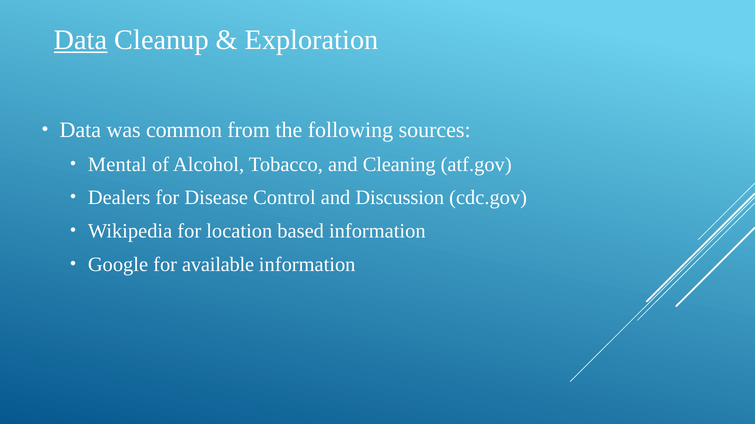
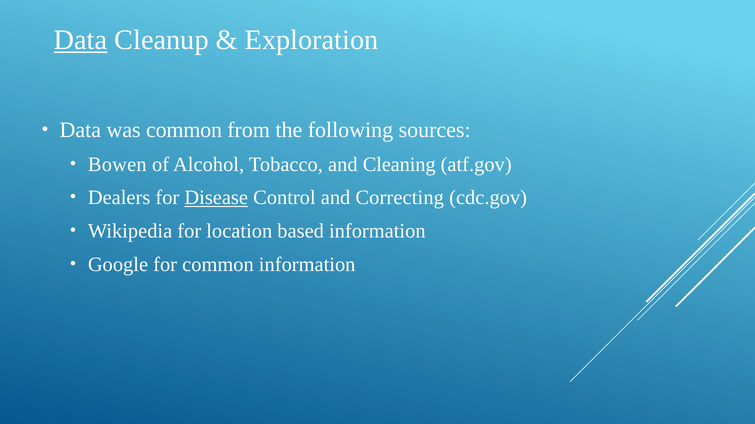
Mental: Mental -> Bowen
Disease underline: none -> present
Discussion: Discussion -> Correcting
for available: available -> common
